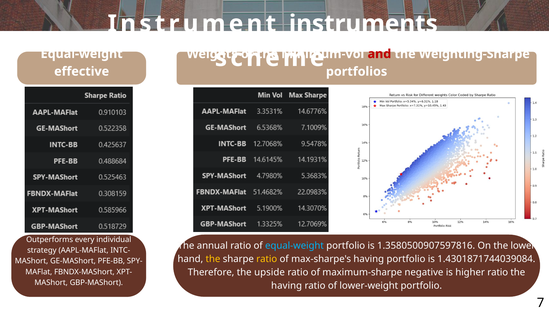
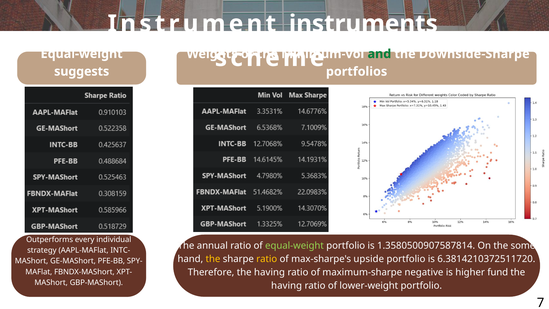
and colour: red -> green
Weighting-Sharpe: Weighting-Sharpe -> Downside-Sharpe
effective: effective -> suggests
equal-weight at (295, 245) colour: light blue -> light green
1.3580500907597816: 1.3580500907597816 -> 1.3580500907587814
lower: lower -> some
max-sharpe's having: having -> upside
1.4301871744039084: 1.4301871744039084 -> 6.3814210372511720
Therefore the upside: upside -> having
higher ratio: ratio -> fund
